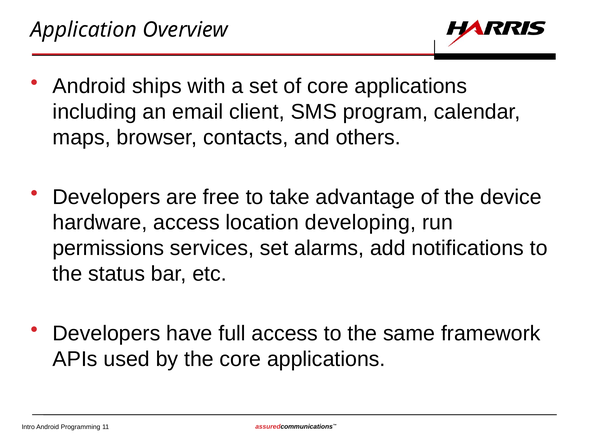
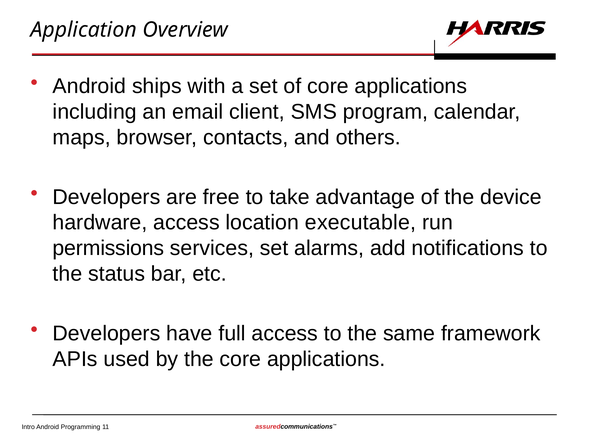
developing: developing -> executable
